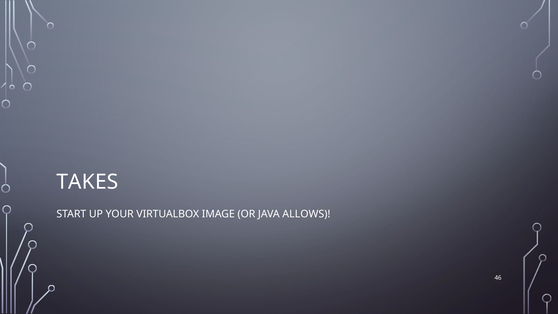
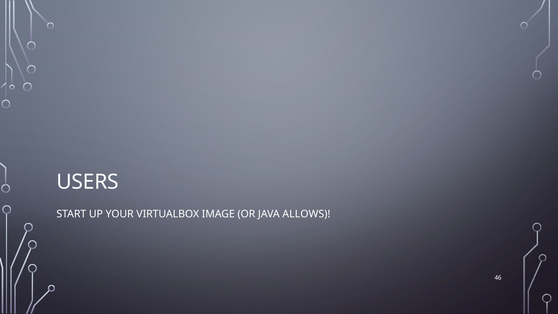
TAKES: TAKES -> USERS
